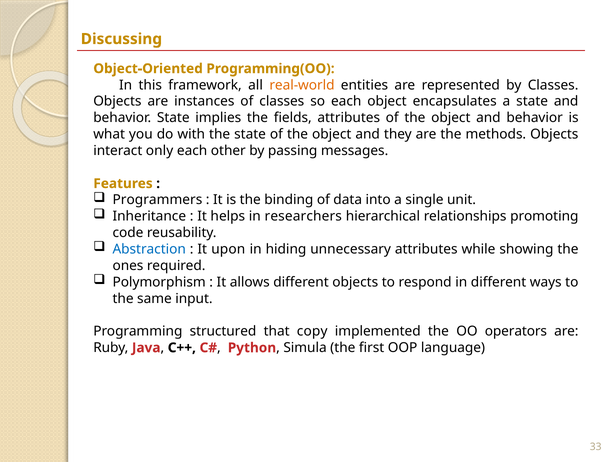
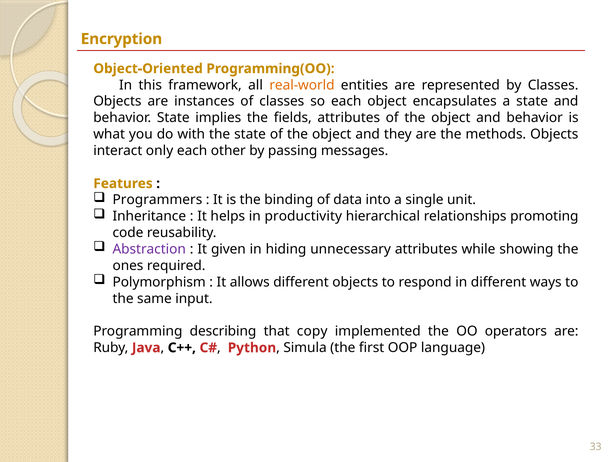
Discussing: Discussing -> Encryption
researchers: researchers -> productivity
Abstraction colour: blue -> purple
upon: upon -> given
structured: structured -> describing
